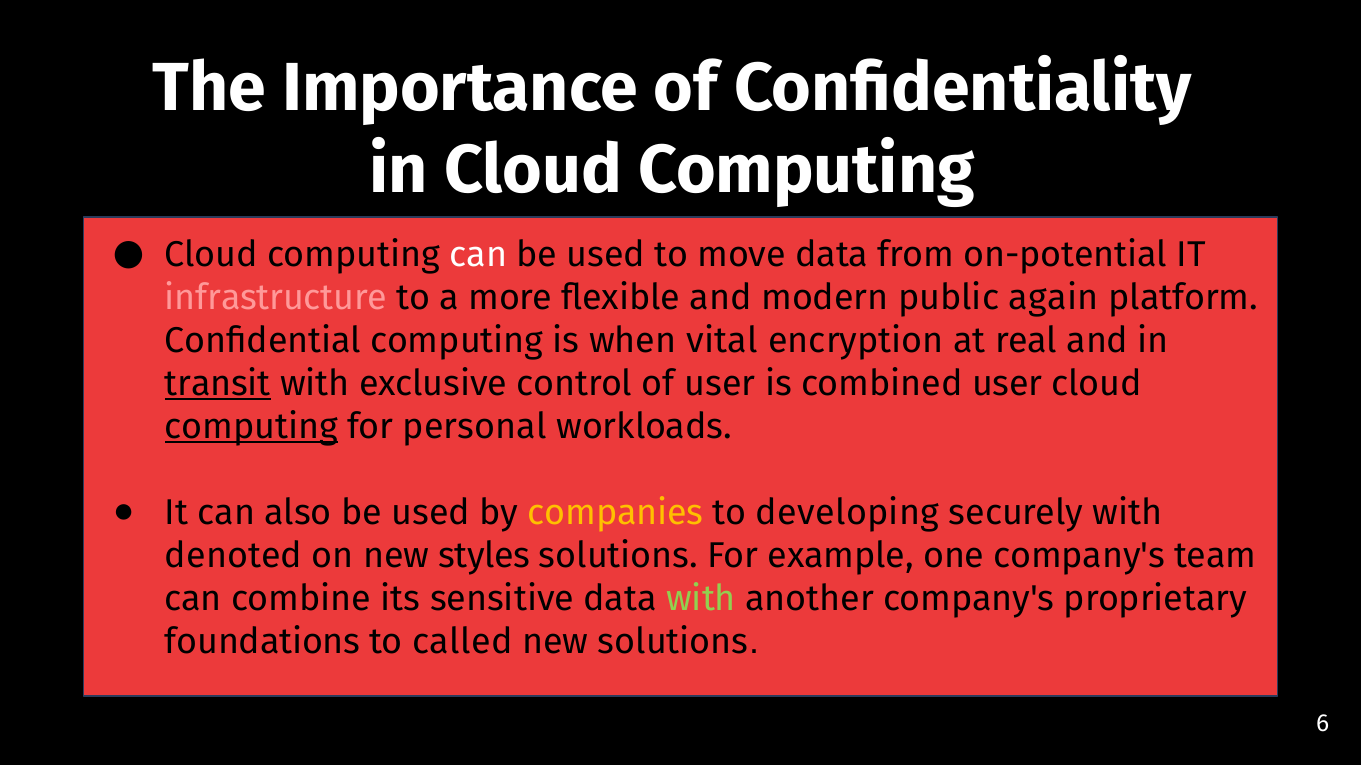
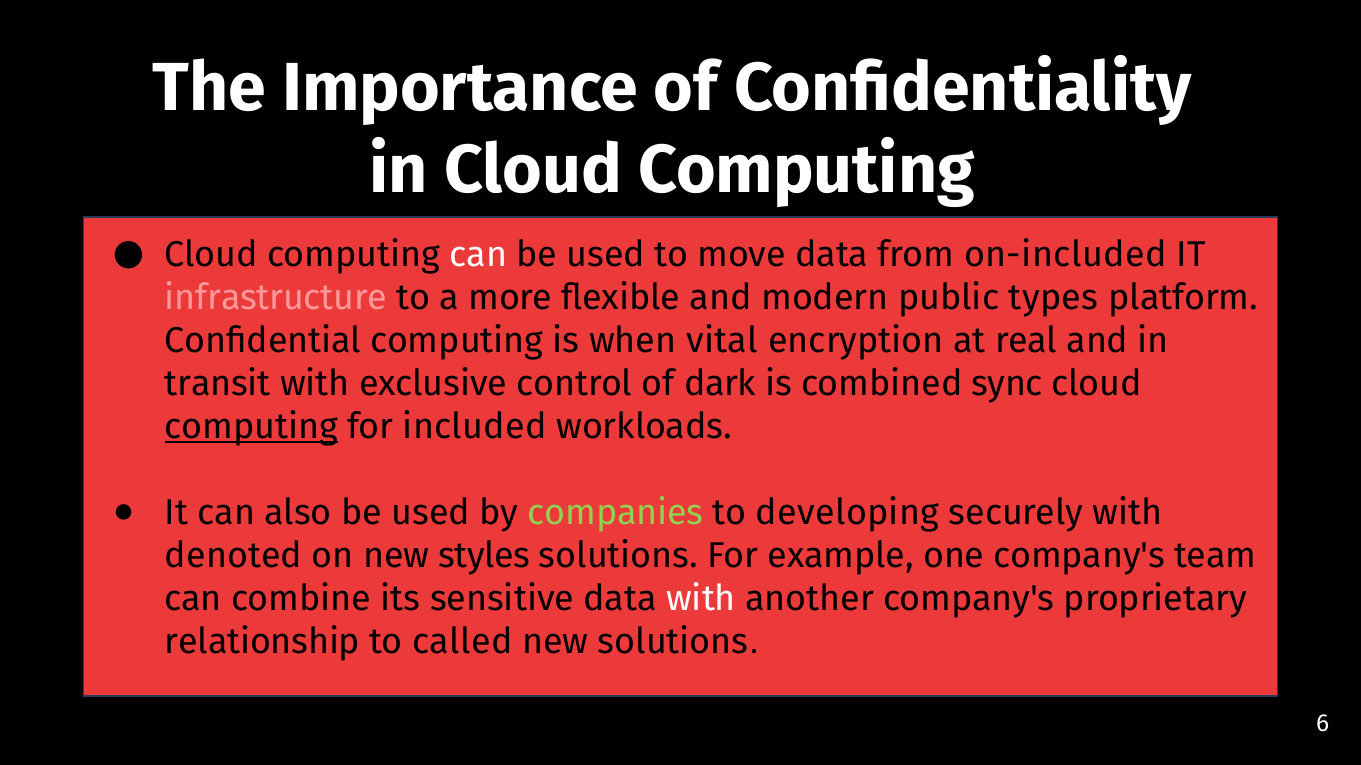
on-potential: on-potential -> on-included
again: again -> types
transit underline: present -> none
of user: user -> dark
combined user: user -> sync
personal: personal -> included
companies colour: yellow -> light green
with at (701, 600) colour: light green -> white
foundations: foundations -> relationship
